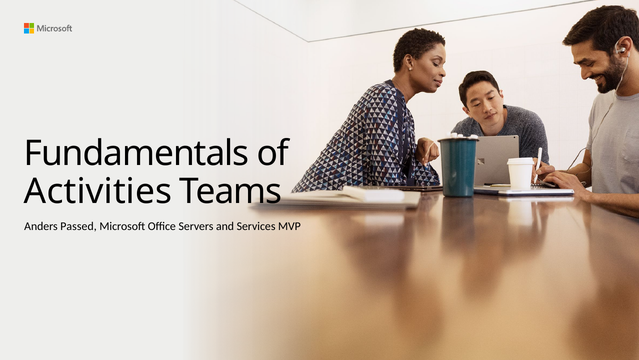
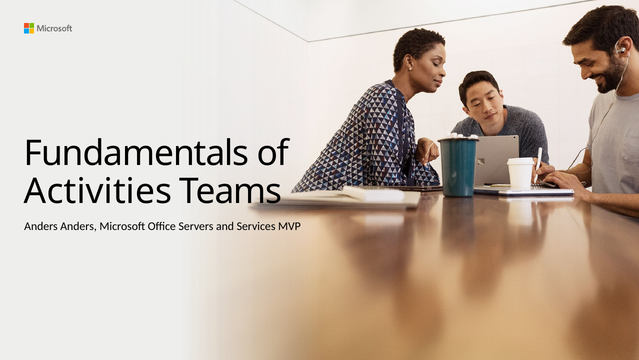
Anders Passed: Passed -> Anders
